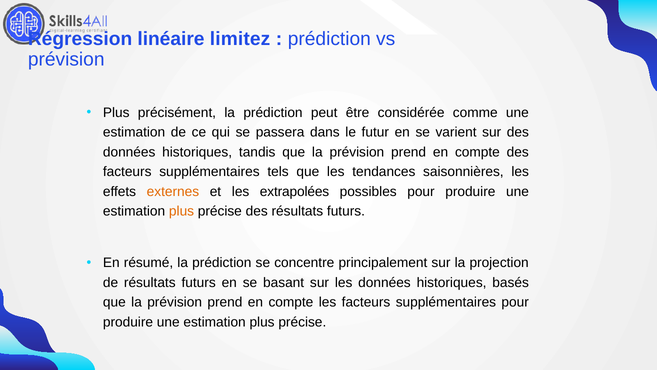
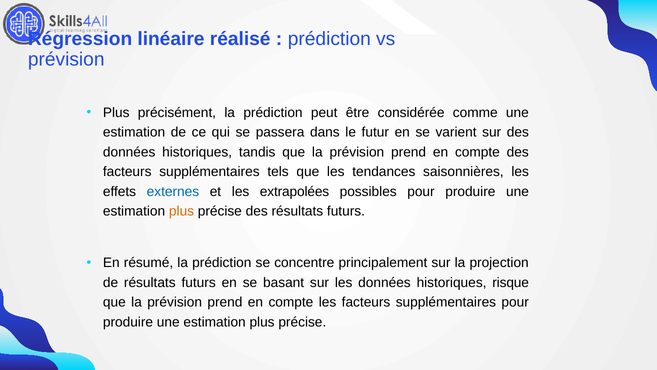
limitez: limitez -> réalisé
externes colour: orange -> blue
basés: basés -> risque
